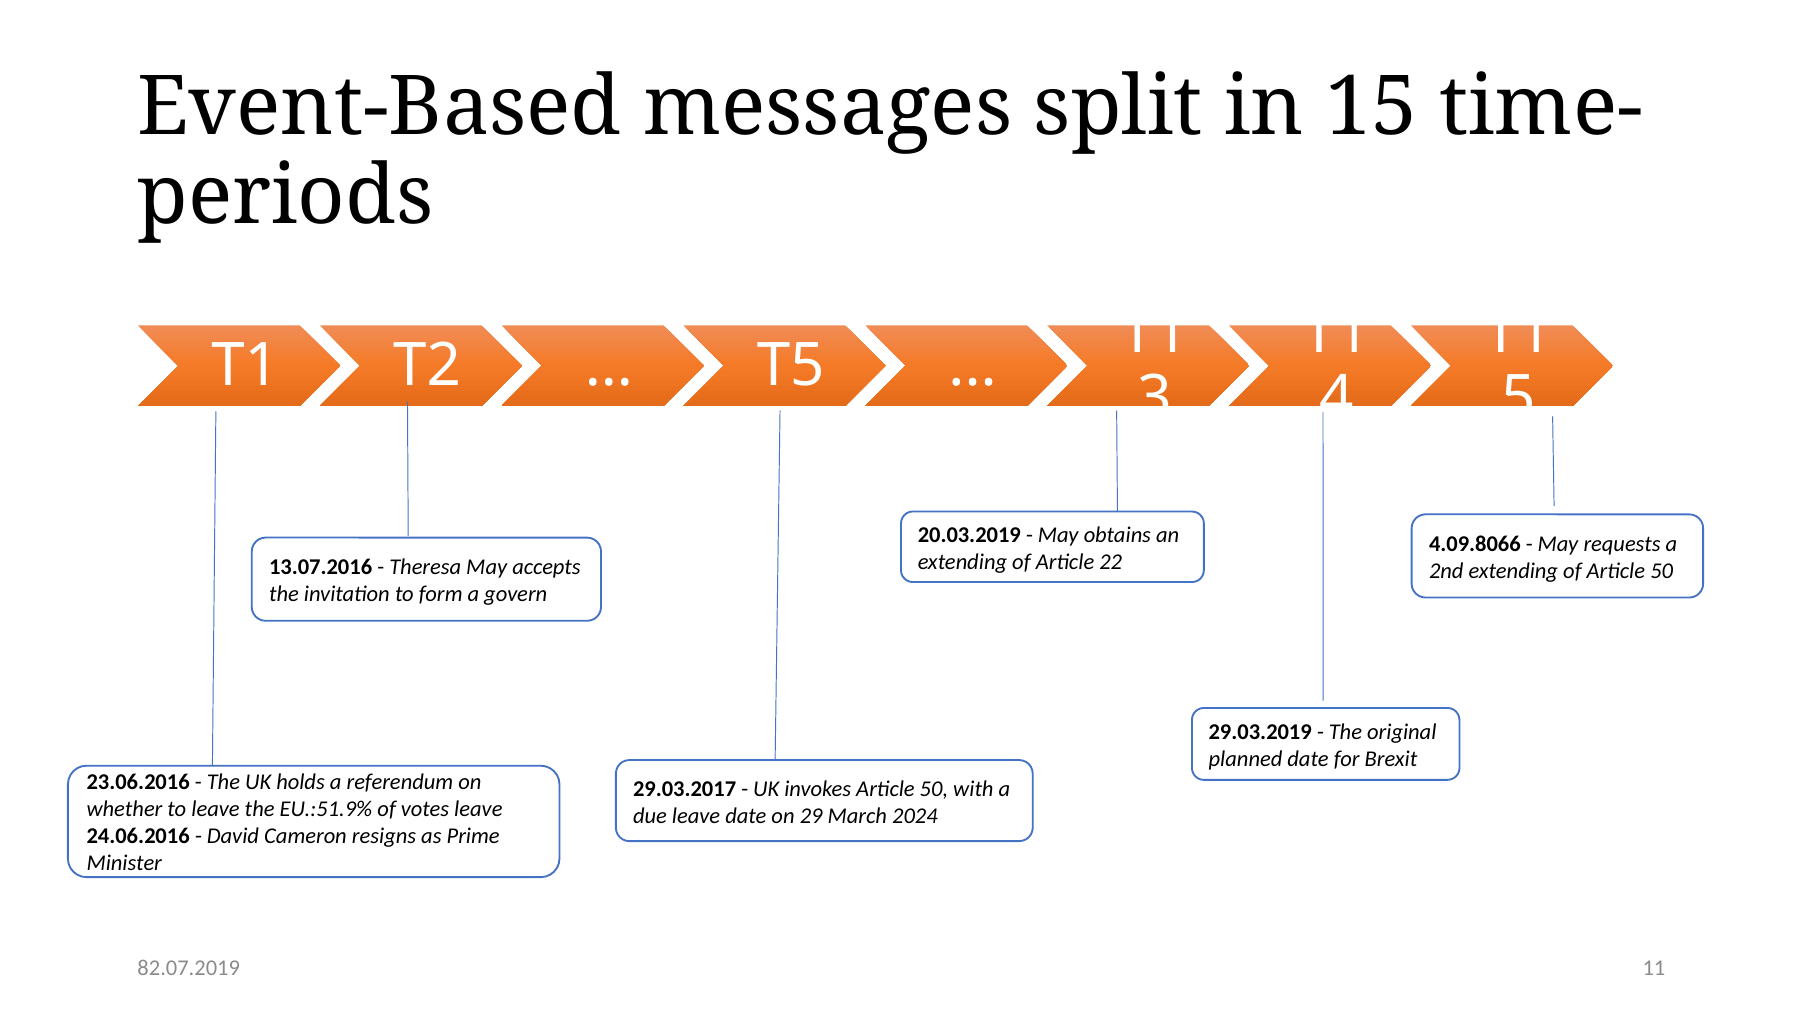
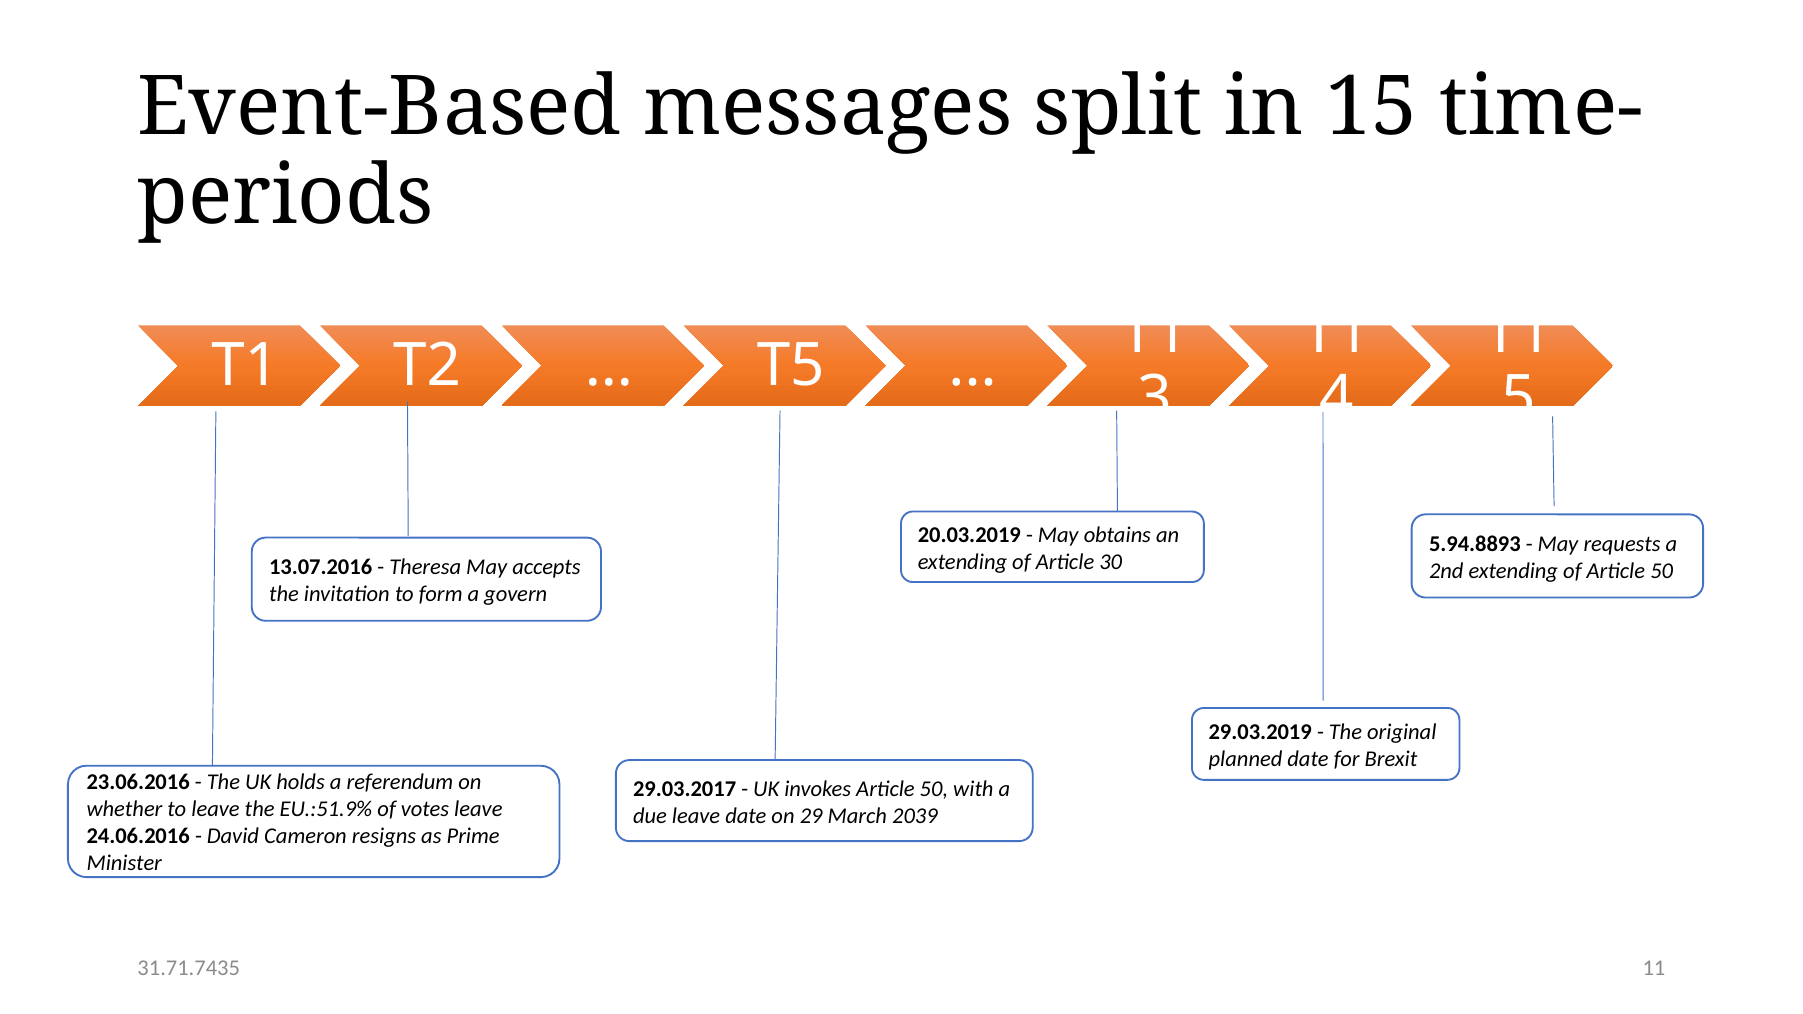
4.09.8066: 4.09.8066 -> 5.94.8893
22: 22 -> 30
2024: 2024 -> 2039
82.07.2019: 82.07.2019 -> 31.71.7435
